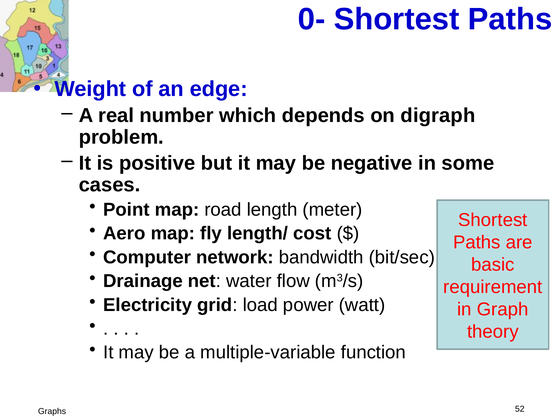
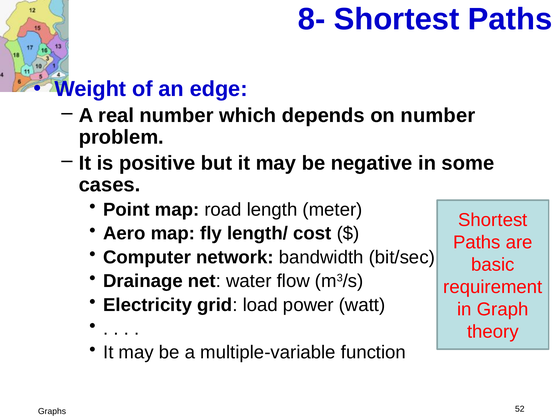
0-: 0- -> 8-
on digraph: digraph -> number
